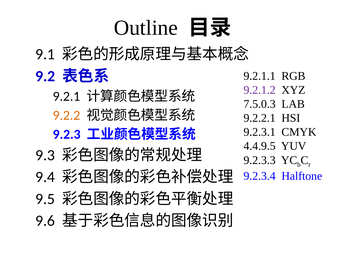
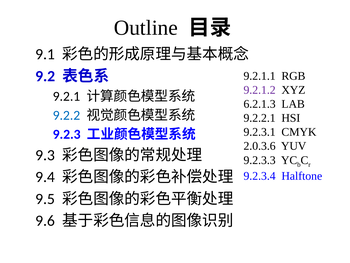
7.5.0.3: 7.5.0.3 -> 6.2.1.3
9.2.2 colour: orange -> blue
4.4.9.5: 4.4.9.5 -> 2.0.3.6
